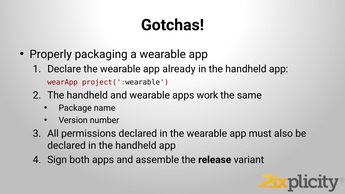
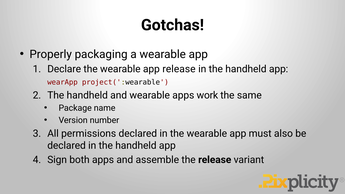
app already: already -> release
